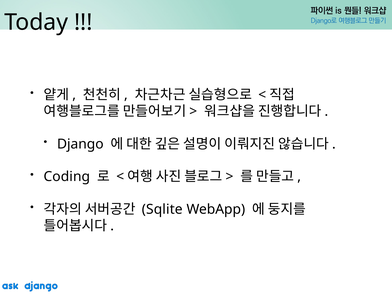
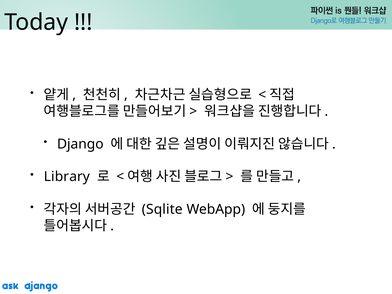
Coding: Coding -> Library
